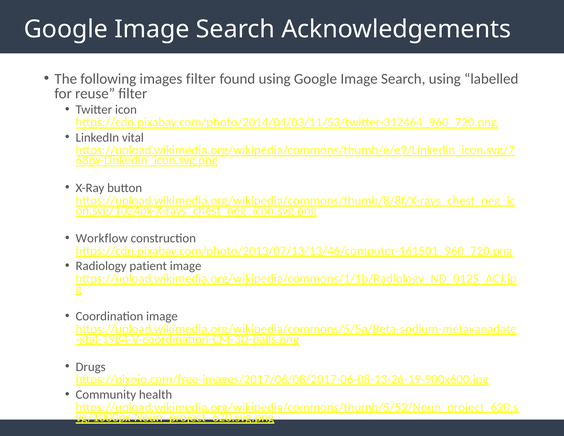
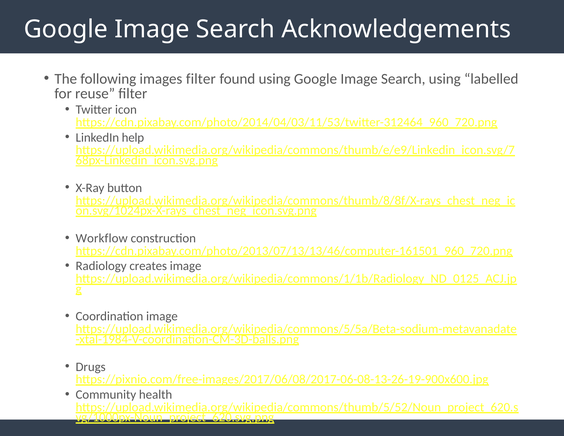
vital: vital -> help
patient: patient -> creates
